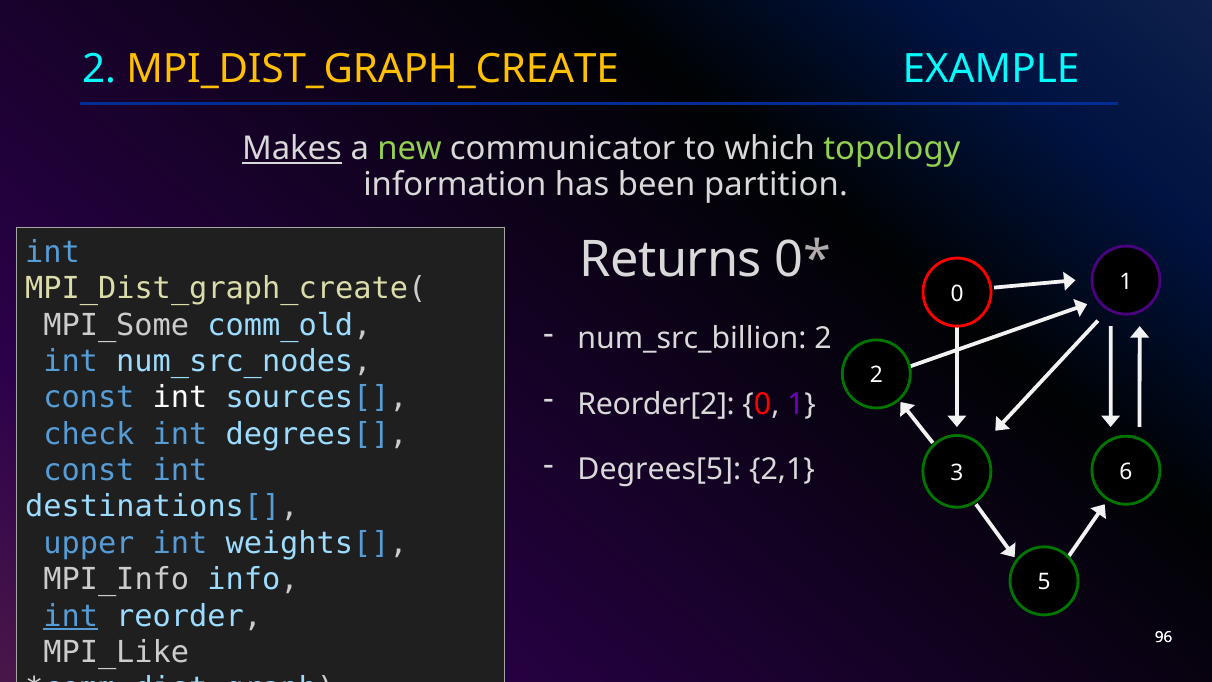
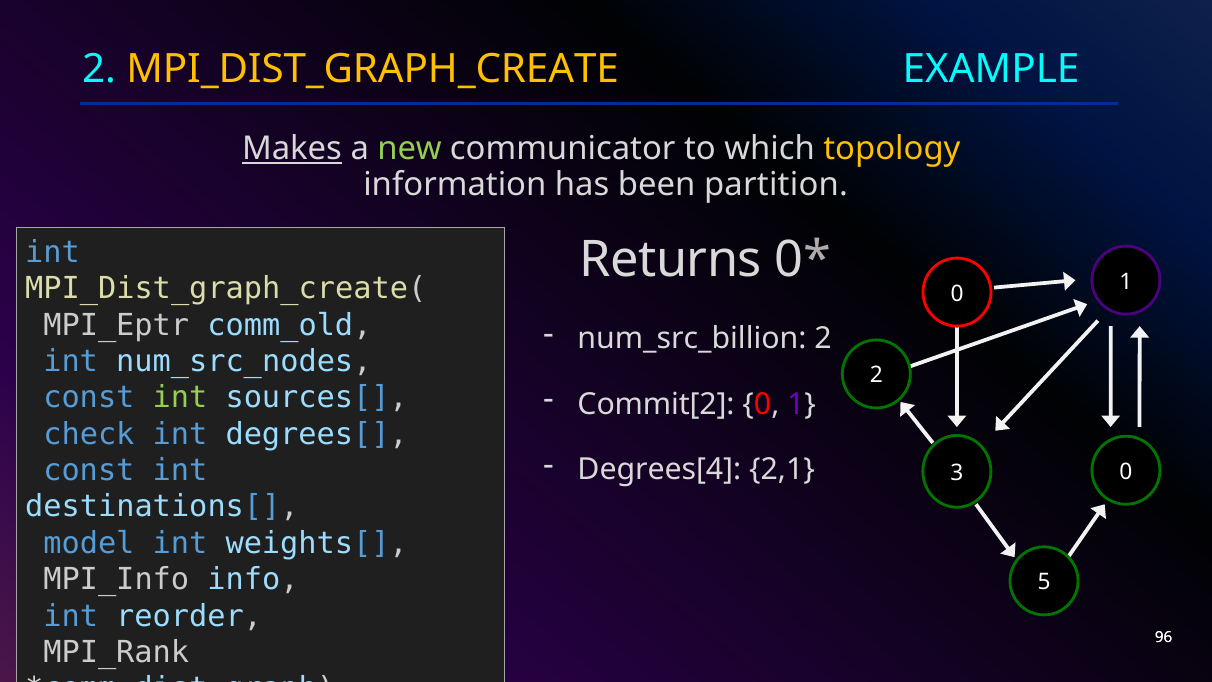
topology colour: light green -> yellow
MPI_Some: MPI_Some -> MPI_Eptr
int at (180, 398) colour: white -> light green
Reorder[2: Reorder[2 -> Commit[2
Degrees[5: Degrees[5 -> Degrees[4
3 6: 6 -> 0
upper: upper -> model
int at (71, 616) underline: present -> none
MPI_Like: MPI_Like -> MPI_Rank
